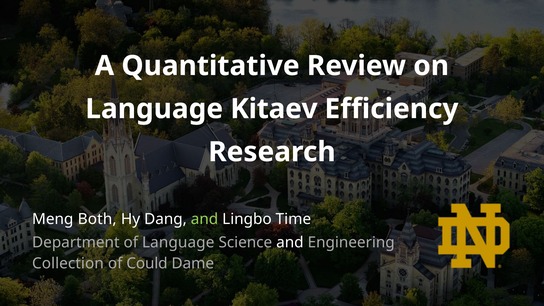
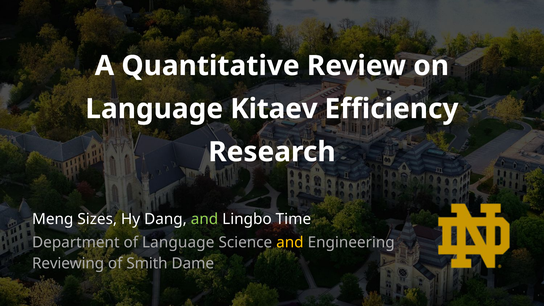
Both: Both -> Sizes
and at (290, 242) colour: white -> yellow
Collection: Collection -> Reviewing
Could: Could -> Smith
